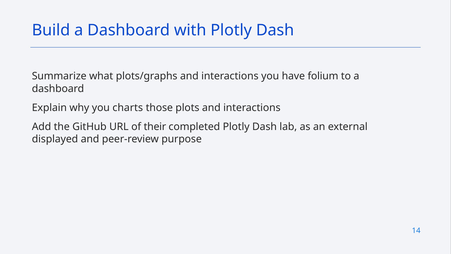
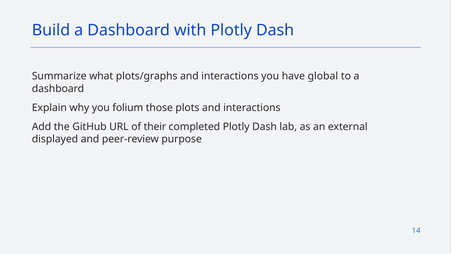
folium: folium -> global
charts: charts -> folium
